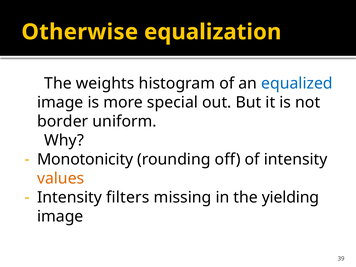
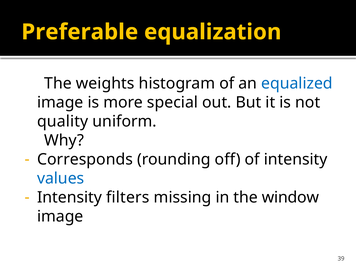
Otherwise: Otherwise -> Preferable
border: border -> quality
Monotonicity: Monotonicity -> Corresponds
values colour: orange -> blue
yielding: yielding -> window
